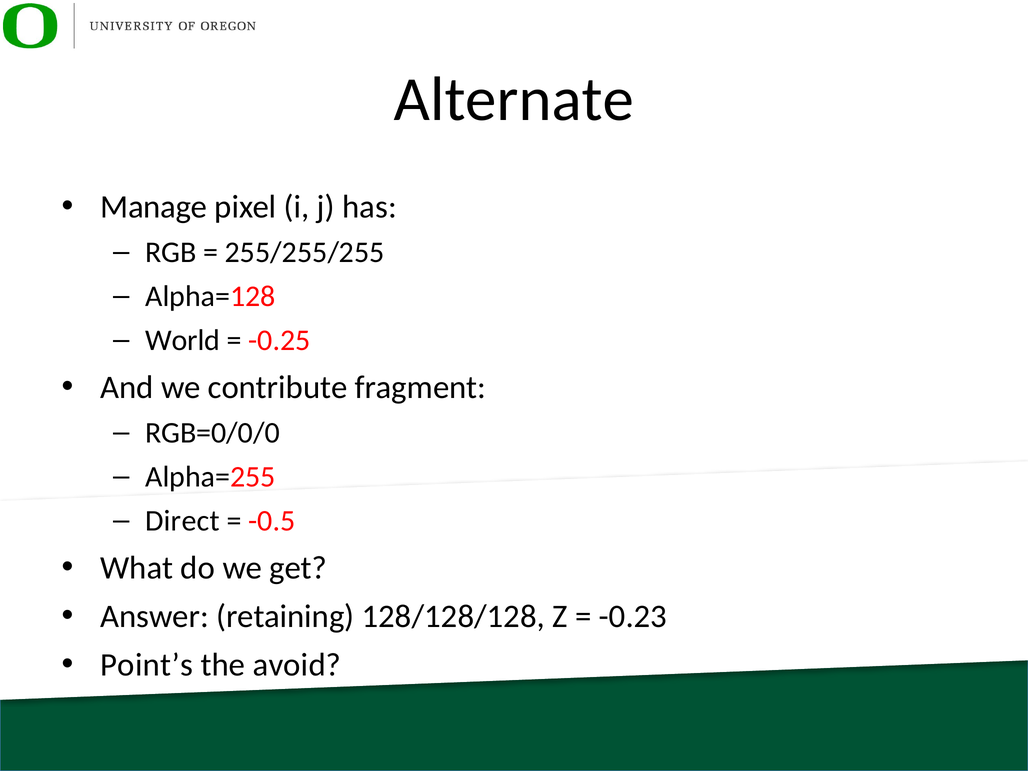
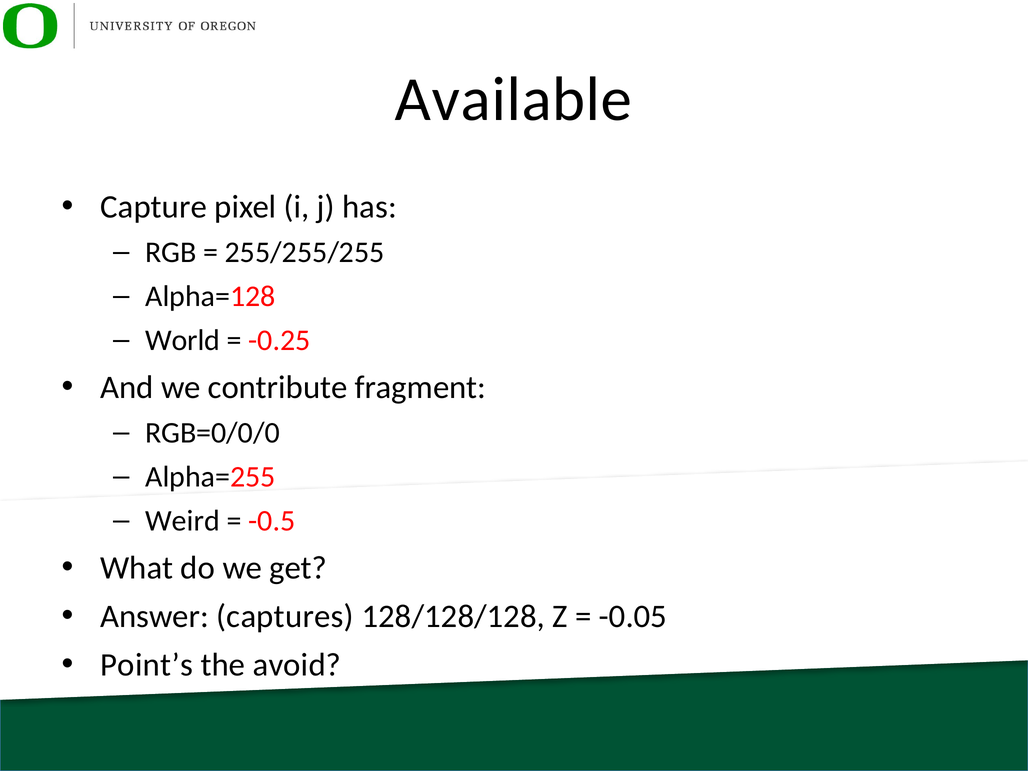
Alternate: Alternate -> Available
Manage: Manage -> Capture
Direct: Direct -> Weird
retaining: retaining -> captures
-0.23: -0.23 -> -0.05
